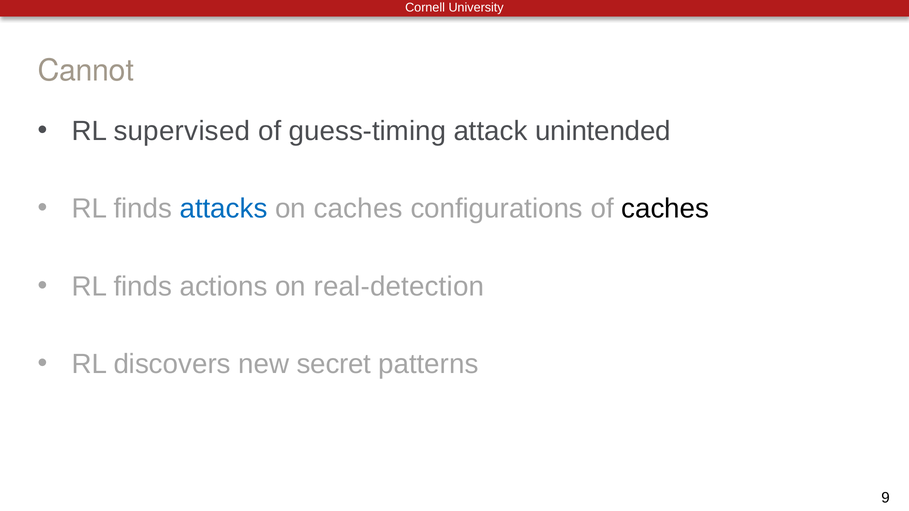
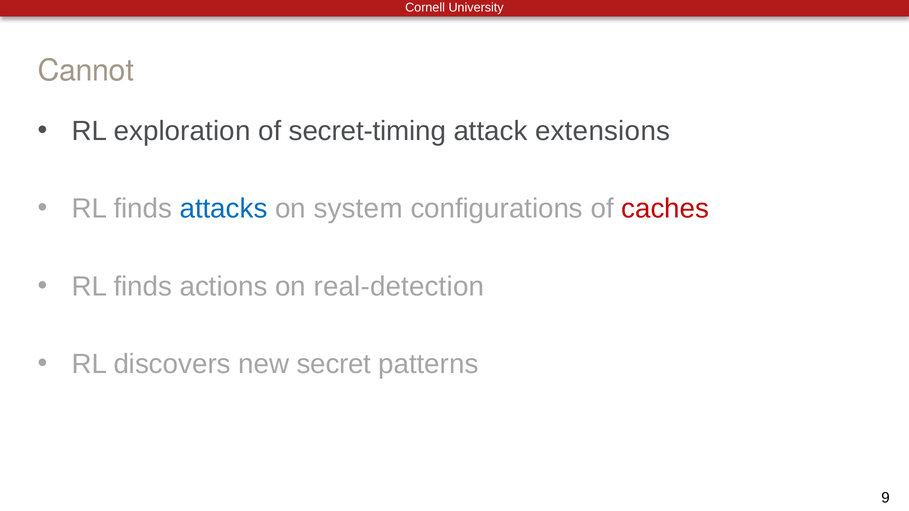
supervised: supervised -> exploration
guess-timing: guess-timing -> secret-timing
unintended: unintended -> extensions
on caches: caches -> system
caches at (665, 209) colour: black -> red
